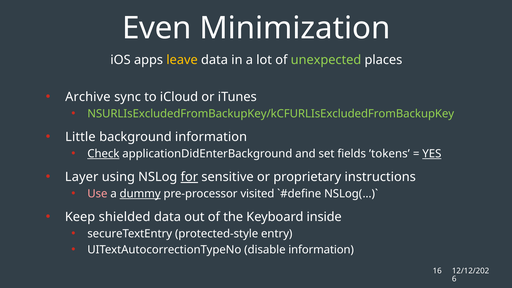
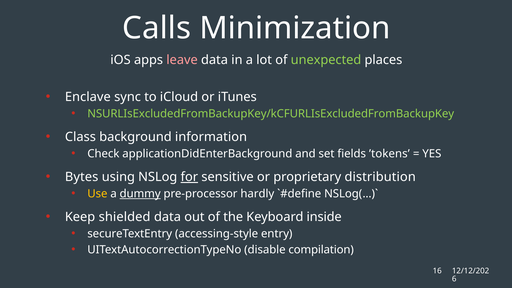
Even: Even -> Calls
leave colour: yellow -> pink
Archive: Archive -> Enclave
Little: Little -> Class
Check underline: present -> none
YES underline: present -> none
Layer: Layer -> Bytes
instructions: instructions -> distribution
Use colour: pink -> yellow
visited: visited -> hardly
protected-style: protected-style -> accessing-style
disable information: information -> compilation
